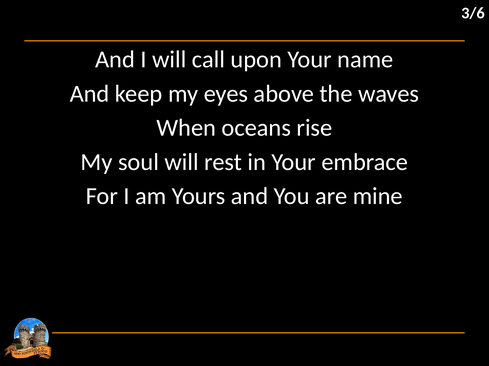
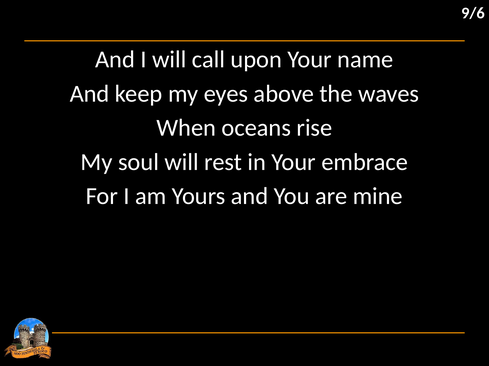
3/6: 3/6 -> 9/6
